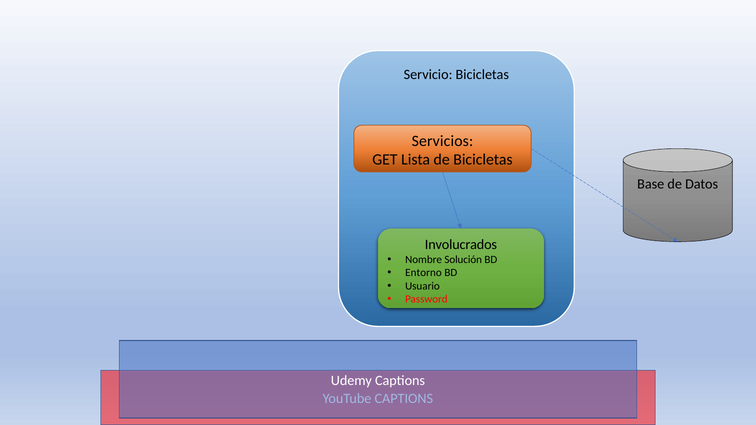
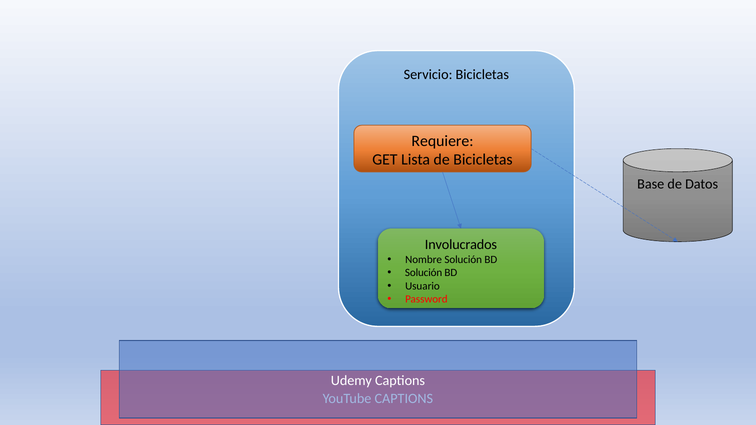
Servicios: Servicios -> Requiere
Entorno at (423, 273): Entorno -> Solución
